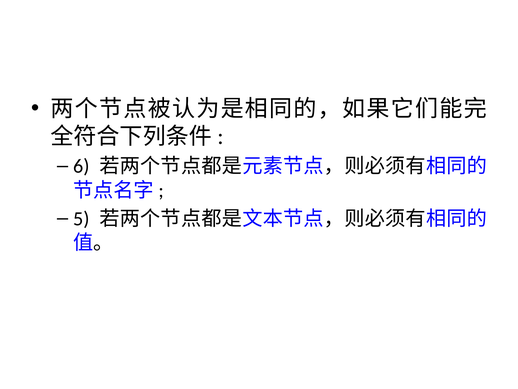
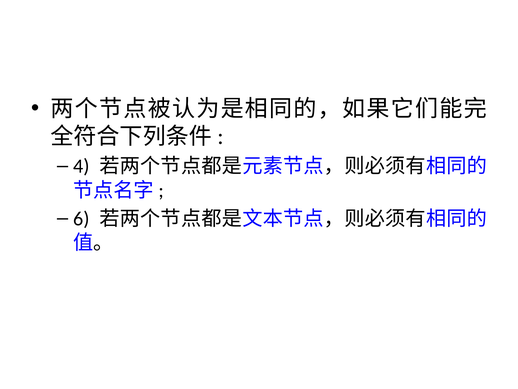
6: 6 -> 4
5: 5 -> 6
